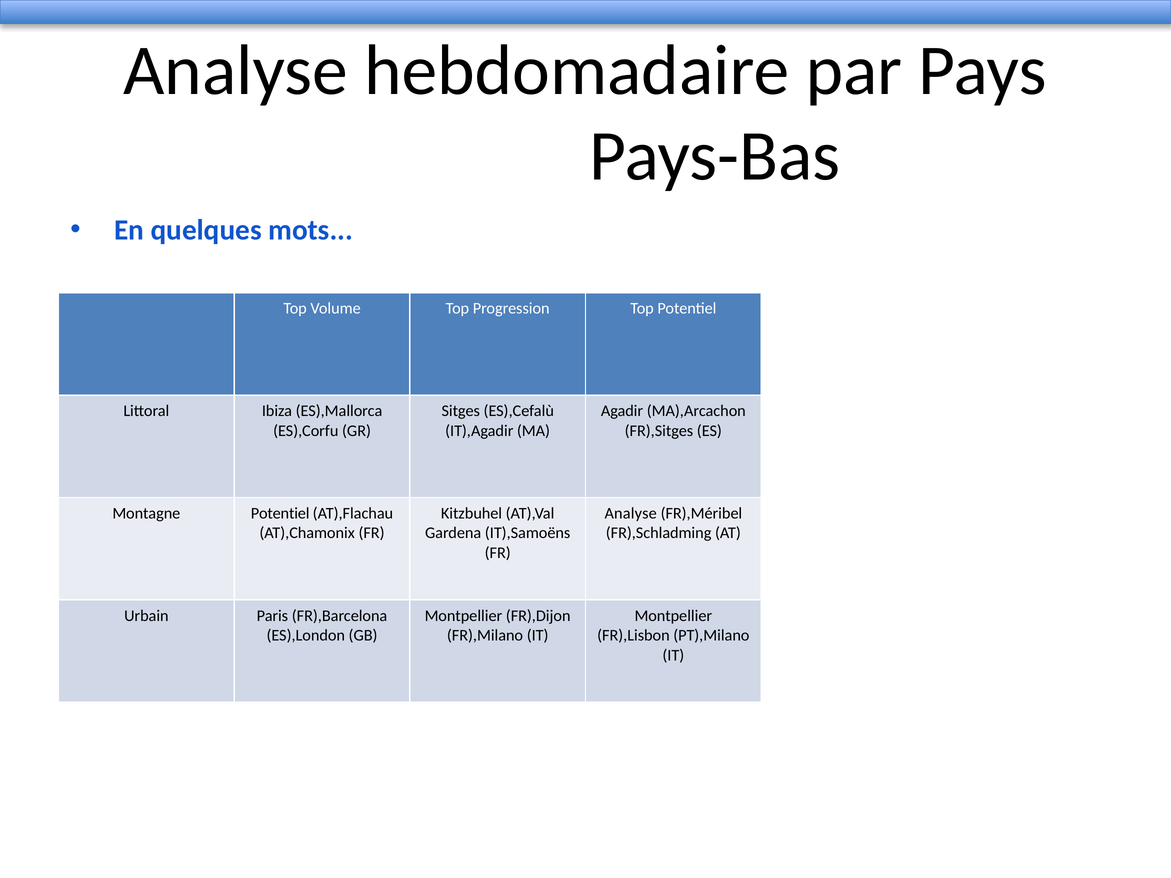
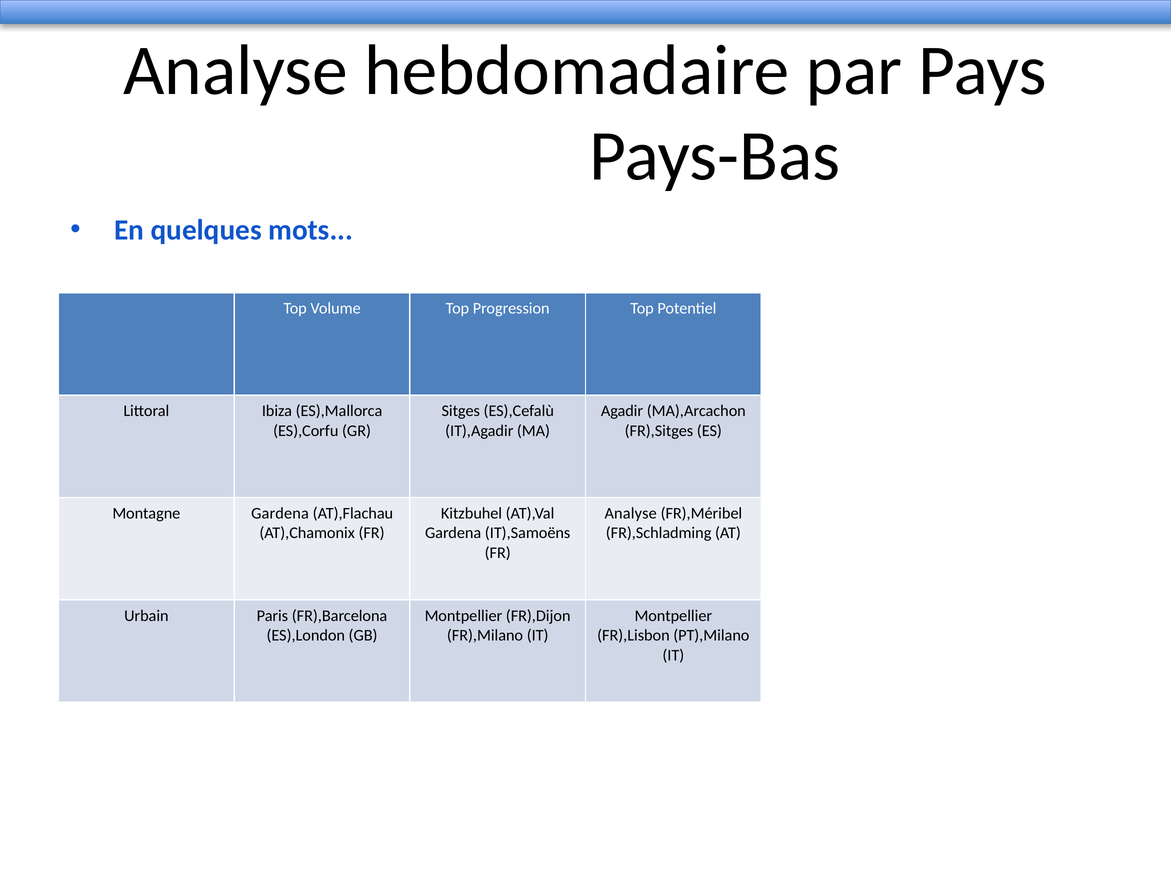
Montagne Potentiel: Potentiel -> Gardena
